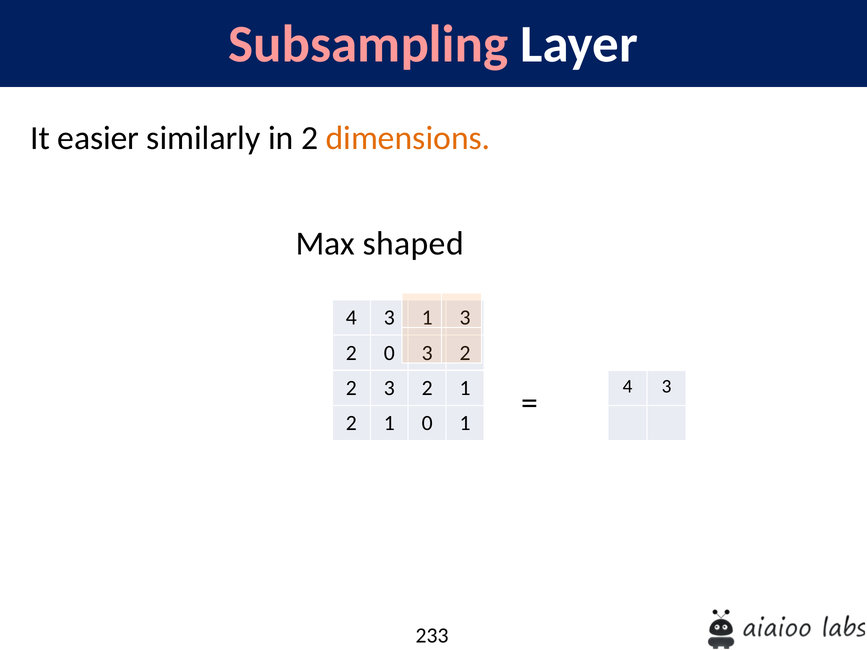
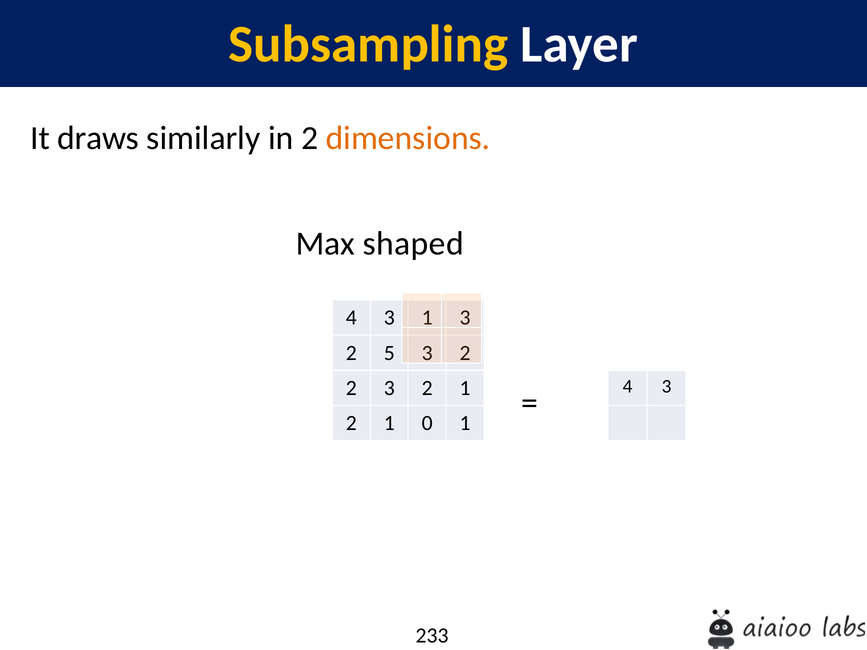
Subsampling colour: pink -> yellow
easier: easier -> draws
2 0: 0 -> 5
